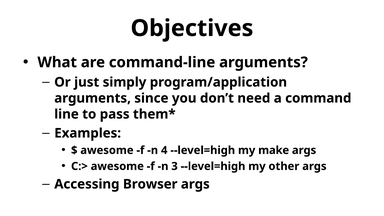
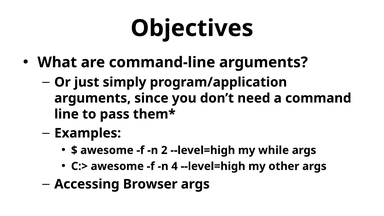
4: 4 -> 2
make: make -> while
3: 3 -> 4
